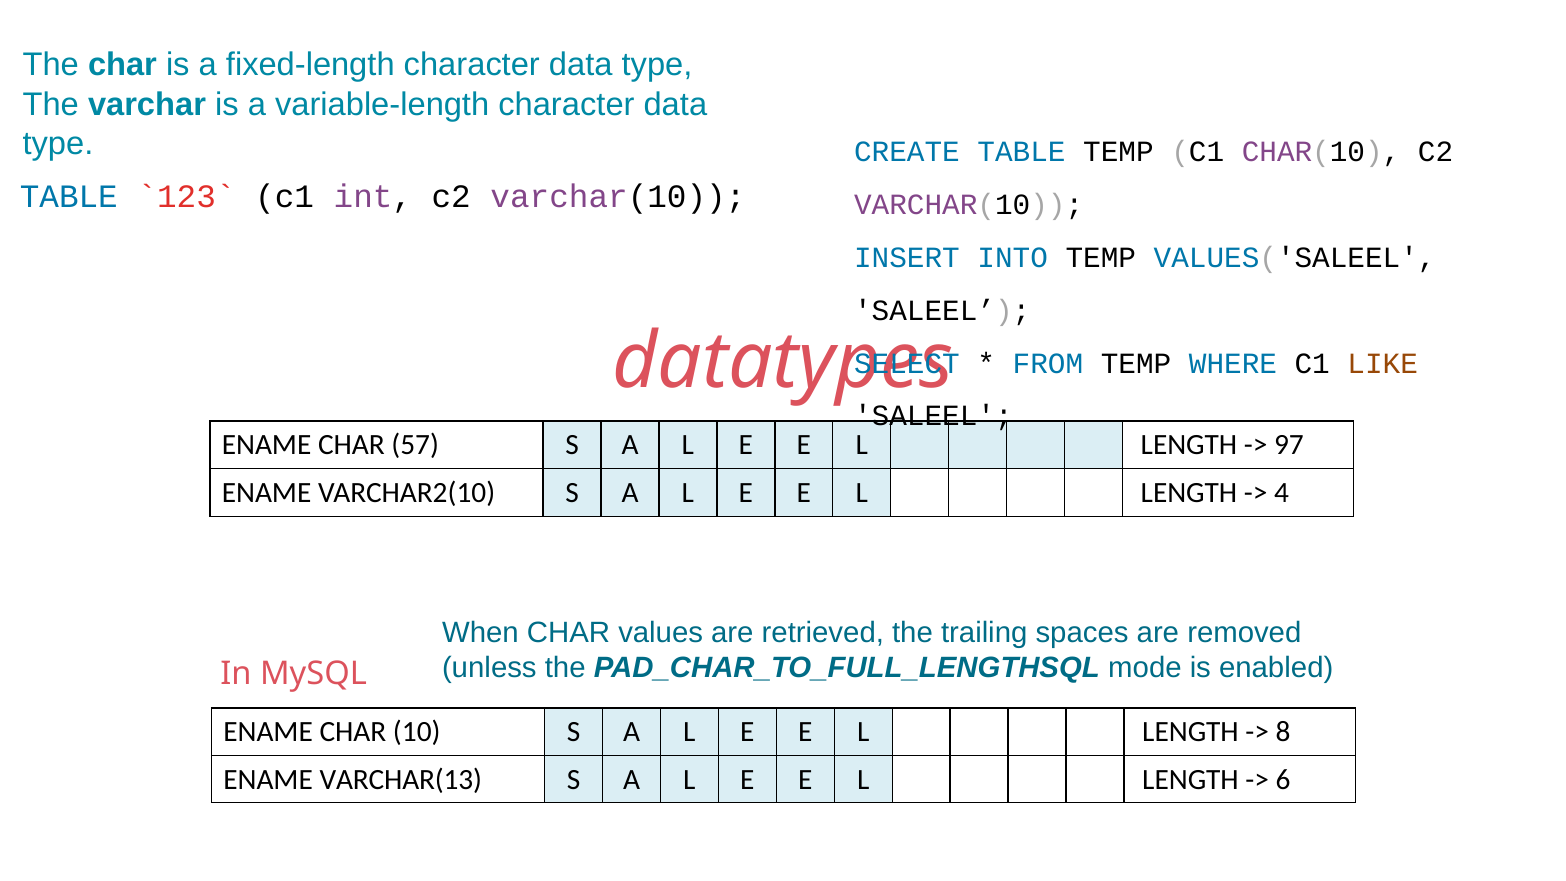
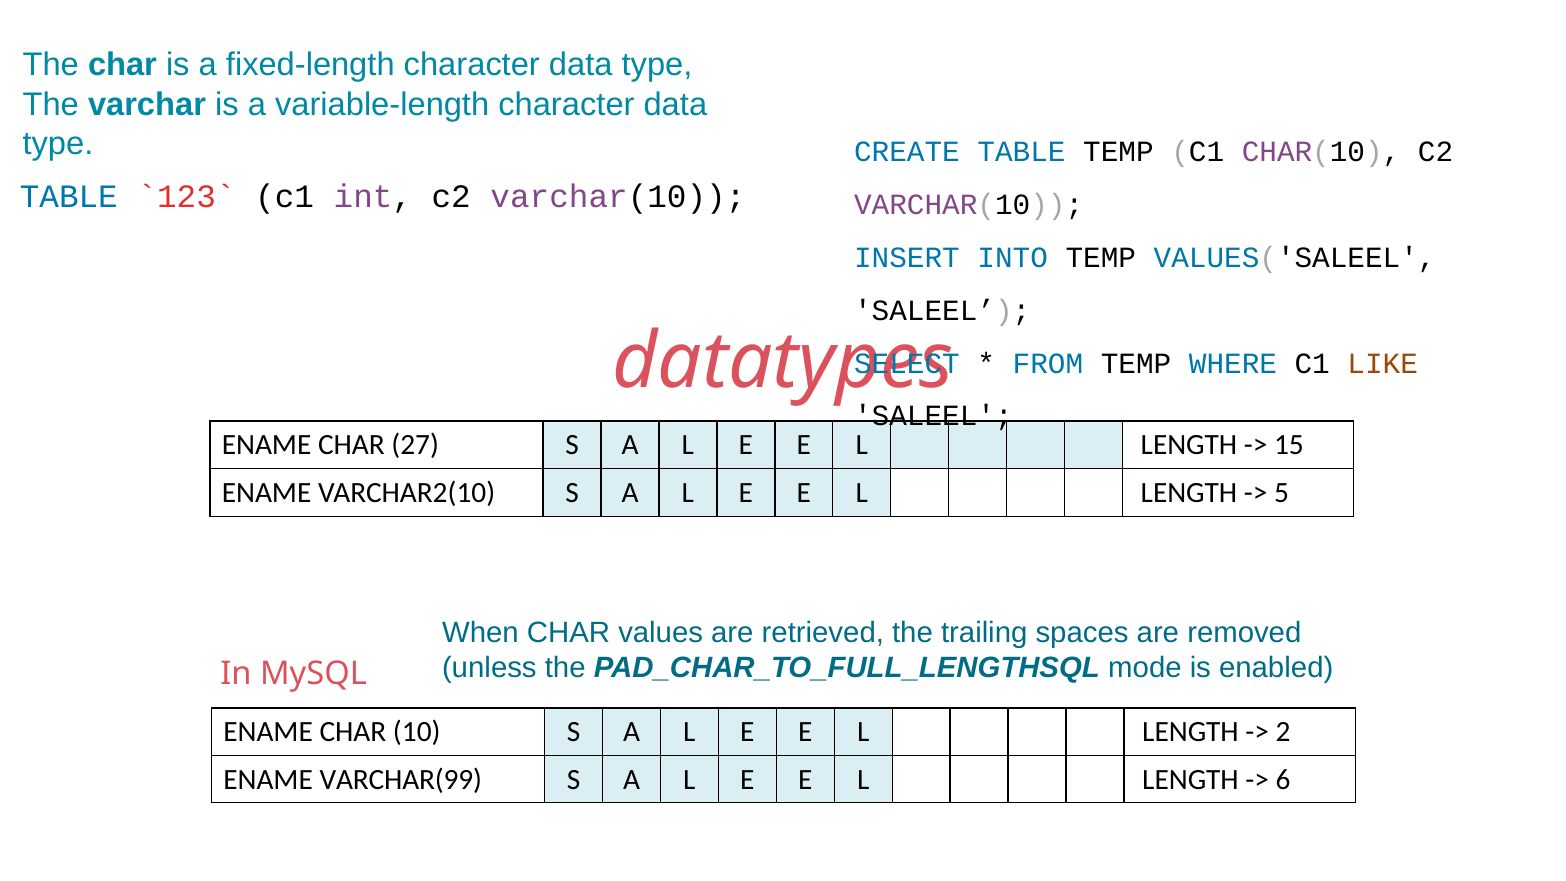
57: 57 -> 27
97: 97 -> 15
4: 4 -> 5
8: 8 -> 2
VARCHAR(13: VARCHAR(13 -> VARCHAR(99
